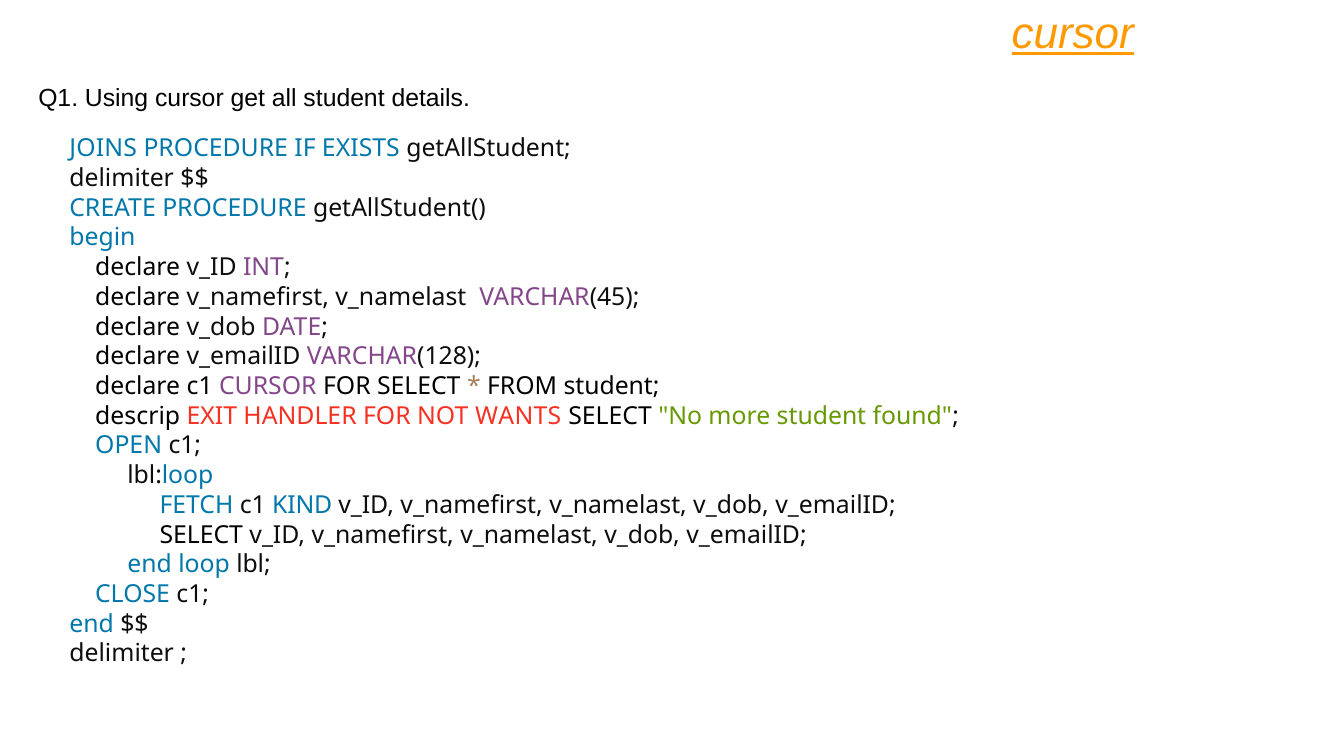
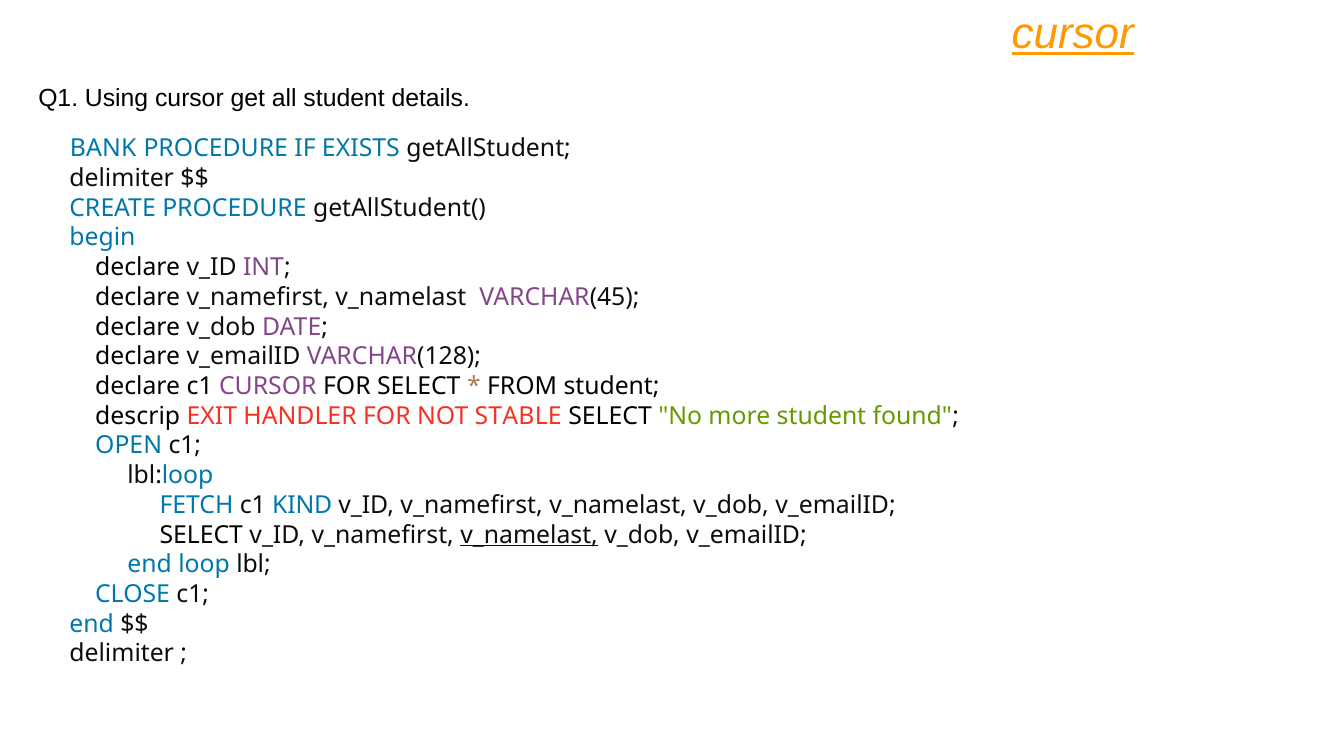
JOINS: JOINS -> BANK
WANTS: WANTS -> STABLE
v_namelast at (529, 535) underline: none -> present
